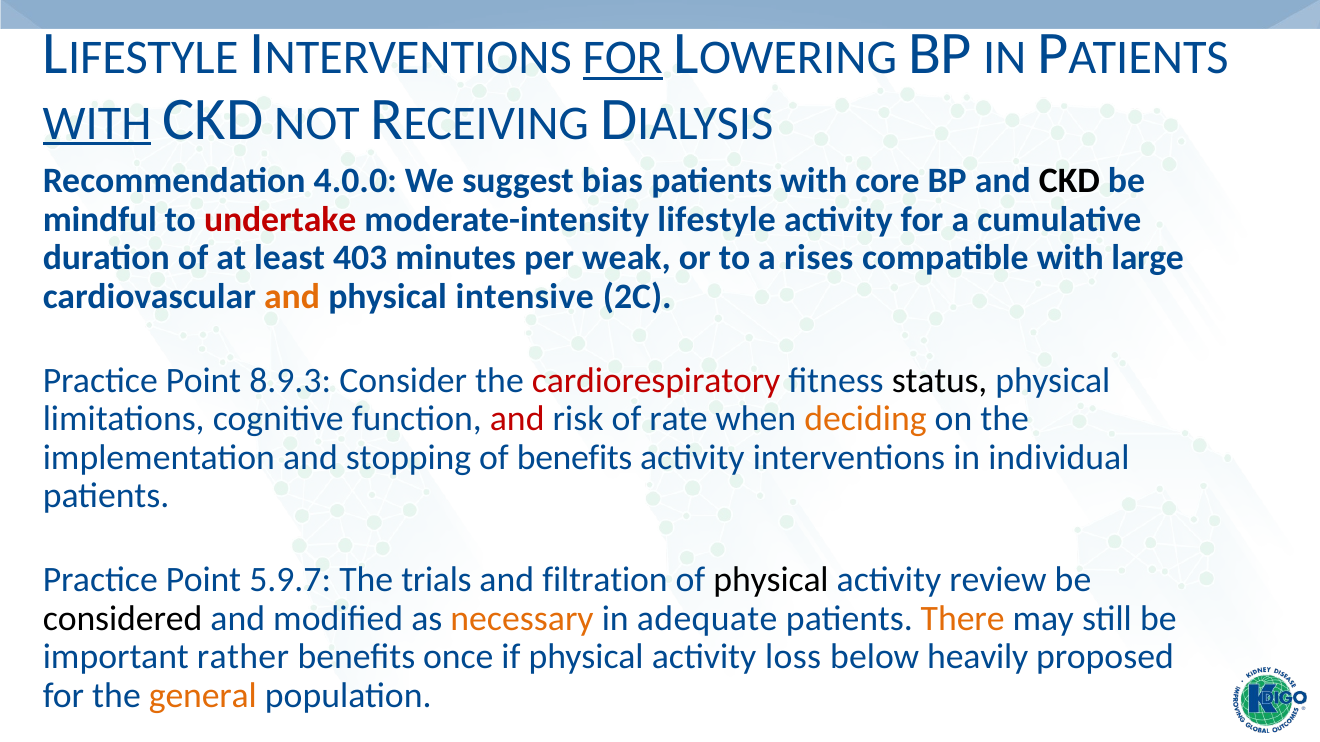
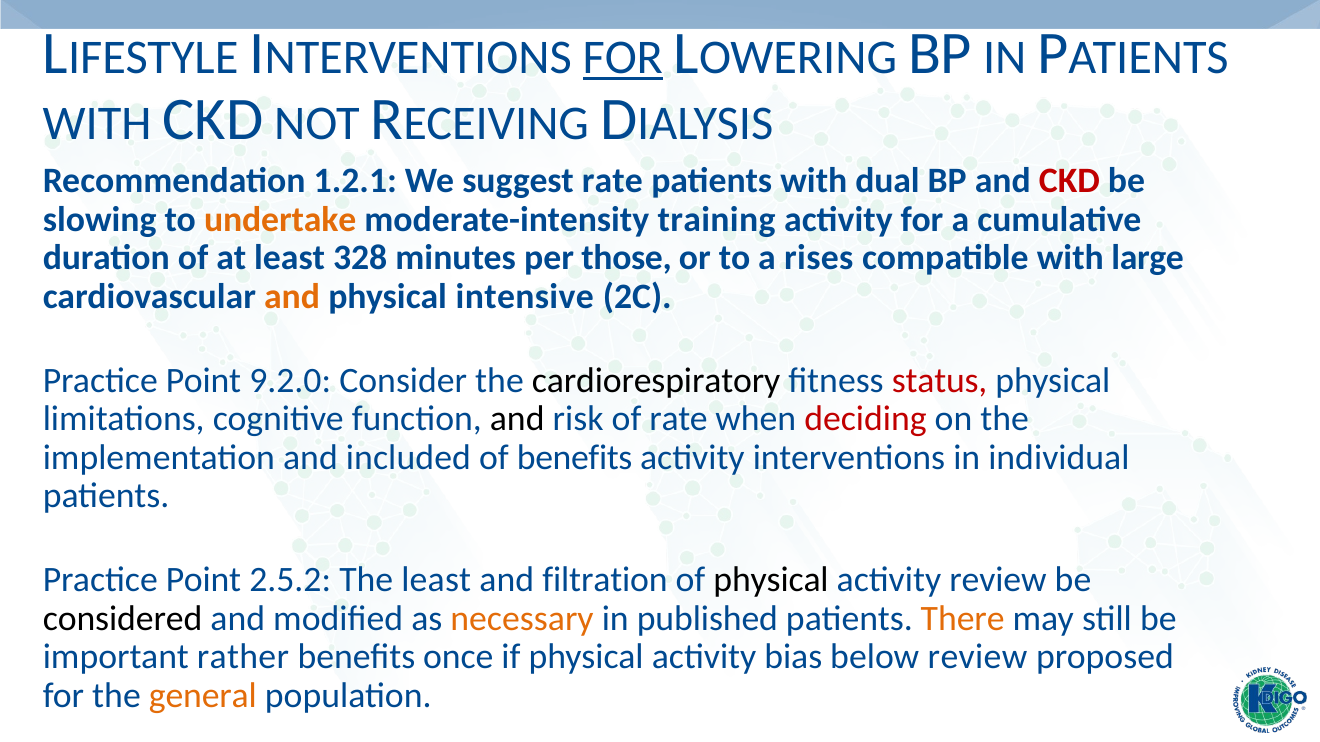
WITH at (97, 123) underline: present -> none
4.0.0: 4.0.0 -> 1.2.1
suggest bias: bias -> rate
core: core -> dual
CKD at (1069, 181) colour: black -> red
mindful: mindful -> slowing
undertake colour: red -> orange
lifestyle: lifestyle -> training
403: 403 -> 328
weak: weak -> those
8.9.3: 8.9.3 -> 9.2.0
cardiorespiratory colour: red -> black
status colour: black -> red
and at (517, 419) colour: red -> black
deciding colour: orange -> red
stopping: stopping -> included
5.9.7: 5.9.7 -> 2.5.2
The trials: trials -> least
adequate: adequate -> published
loss: loss -> bias
below heavily: heavily -> review
